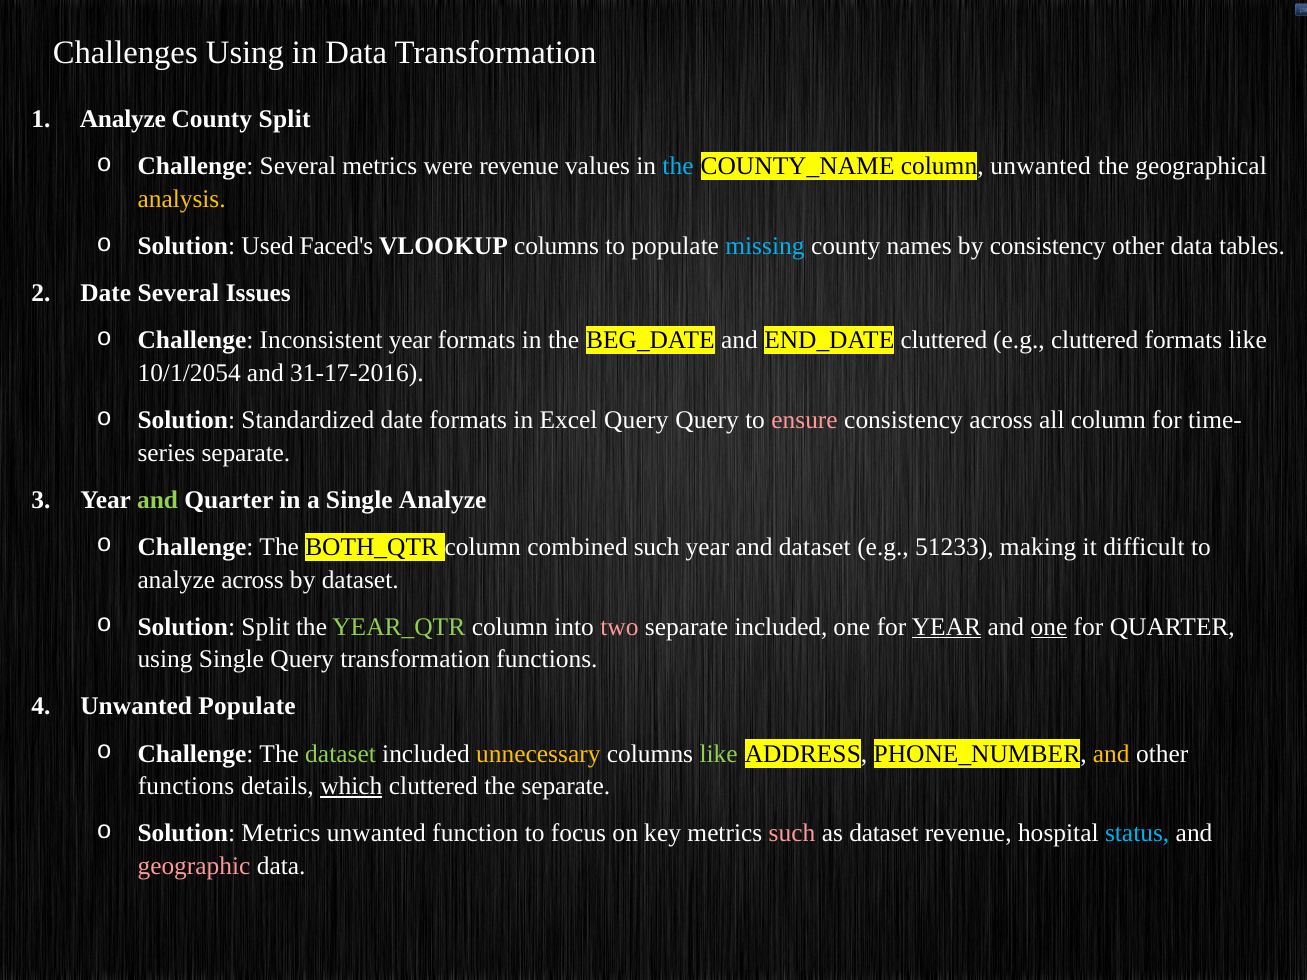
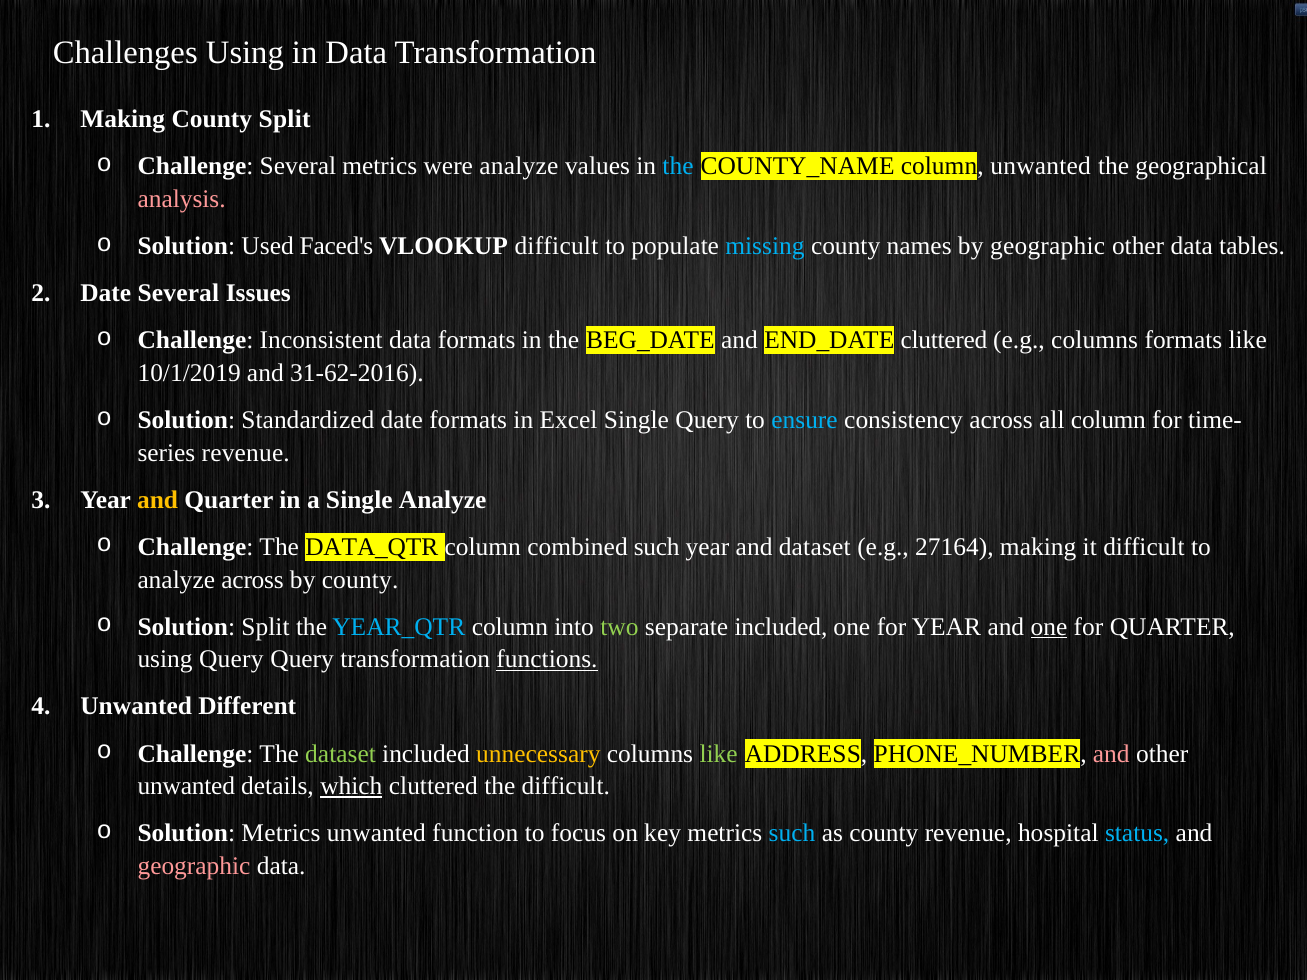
Analyze at (123, 119): Analyze -> Making
were revenue: revenue -> analyze
analysis colour: yellow -> pink
VLOOKUP columns: columns -> difficult
by consistency: consistency -> geographic
Inconsistent year: year -> data
e.g cluttered: cluttered -> columns
10/1/2054: 10/1/2054 -> 10/1/2019
31-17-2016: 31-17-2016 -> 31-62-2016
Excel Query: Query -> Single
ensure colour: pink -> light blue
separate at (246, 453): separate -> revenue
and at (158, 500) colour: light green -> yellow
BOTH_QTR: BOTH_QTR -> DATA_QTR
51233: 51233 -> 27164
by dataset: dataset -> county
YEAR_QTR colour: light green -> light blue
two colour: pink -> light green
YEAR at (946, 627) underline: present -> none
using Single: Single -> Query
functions at (547, 660) underline: none -> present
Unwanted Populate: Populate -> Different
and at (1111, 754) colour: yellow -> pink
functions at (186, 786): functions -> unwanted
the separate: separate -> difficult
such at (792, 834) colour: pink -> light blue
as dataset: dataset -> county
